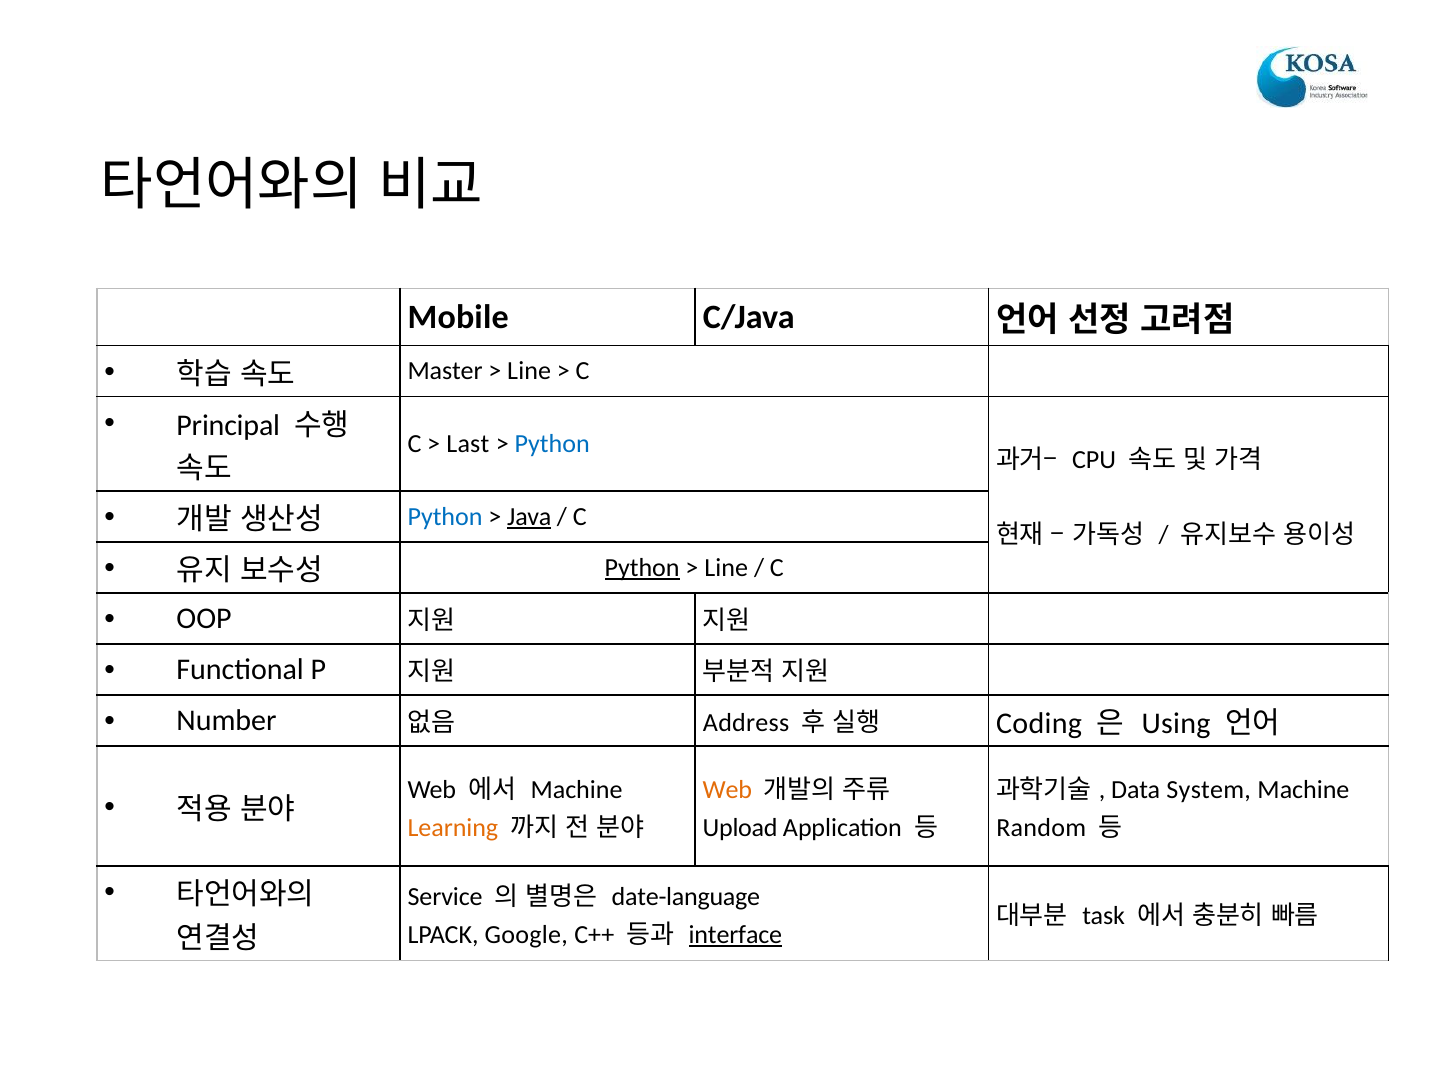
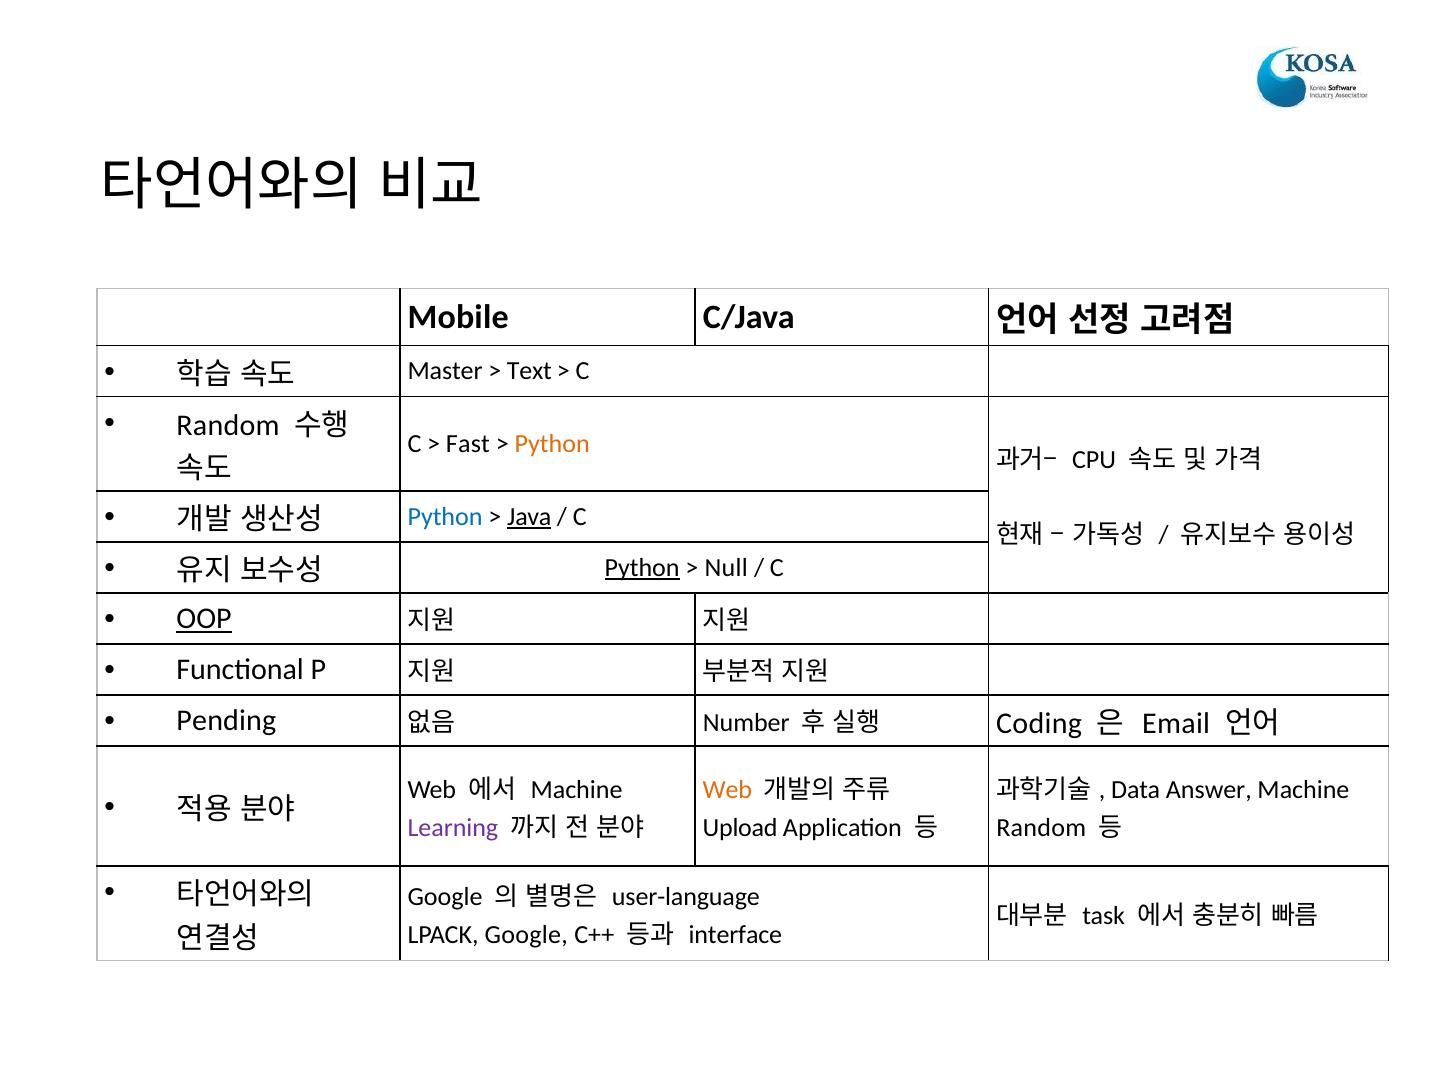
Line at (529, 371): Line -> Text
Principal at (228, 425): Principal -> Random
Last: Last -> Fast
Python at (552, 444) colour: blue -> orange
Line at (726, 568): Line -> Null
OOP underline: none -> present
Number: Number -> Pending
Address: Address -> Number
Using: Using -> Email
System: System -> Answer
Learning colour: orange -> purple
Service at (445, 898): Service -> Google
date-language: date-language -> user-language
interface underline: present -> none
